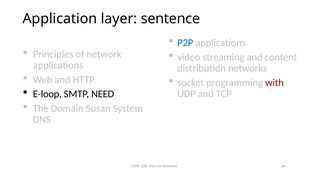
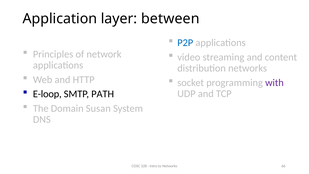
sentence: sentence -> between
with colour: red -> purple
NEED: NEED -> PATH
